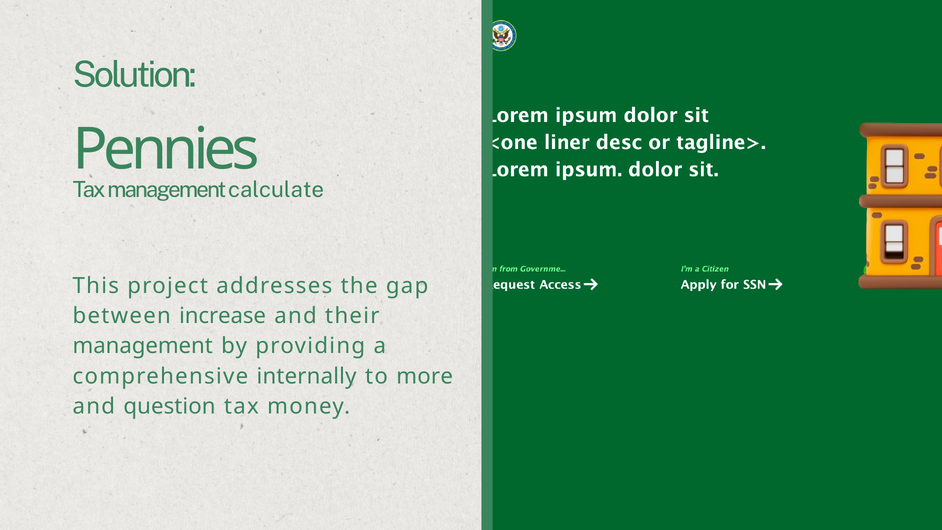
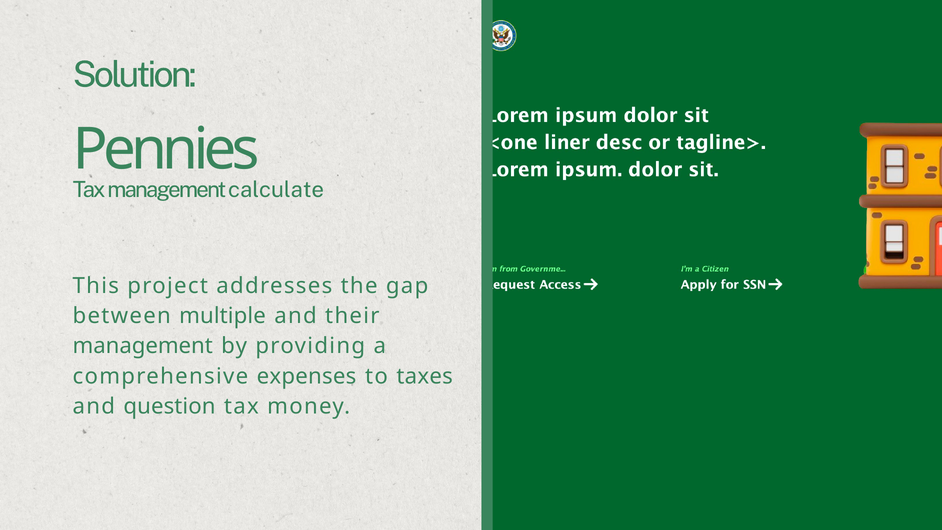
increase: increase -> multiple
internally: internally -> expenses
more: more -> taxes
